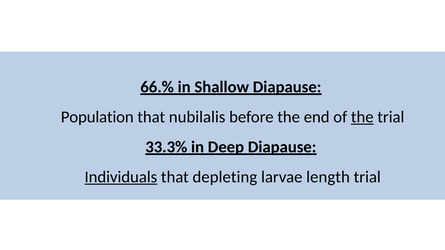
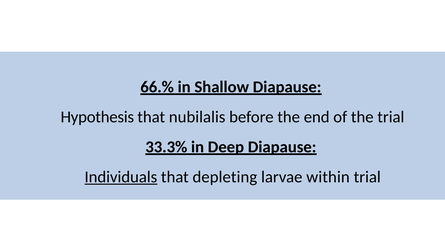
Population: Population -> Hypothesis
the at (362, 117) underline: present -> none
length: length -> within
